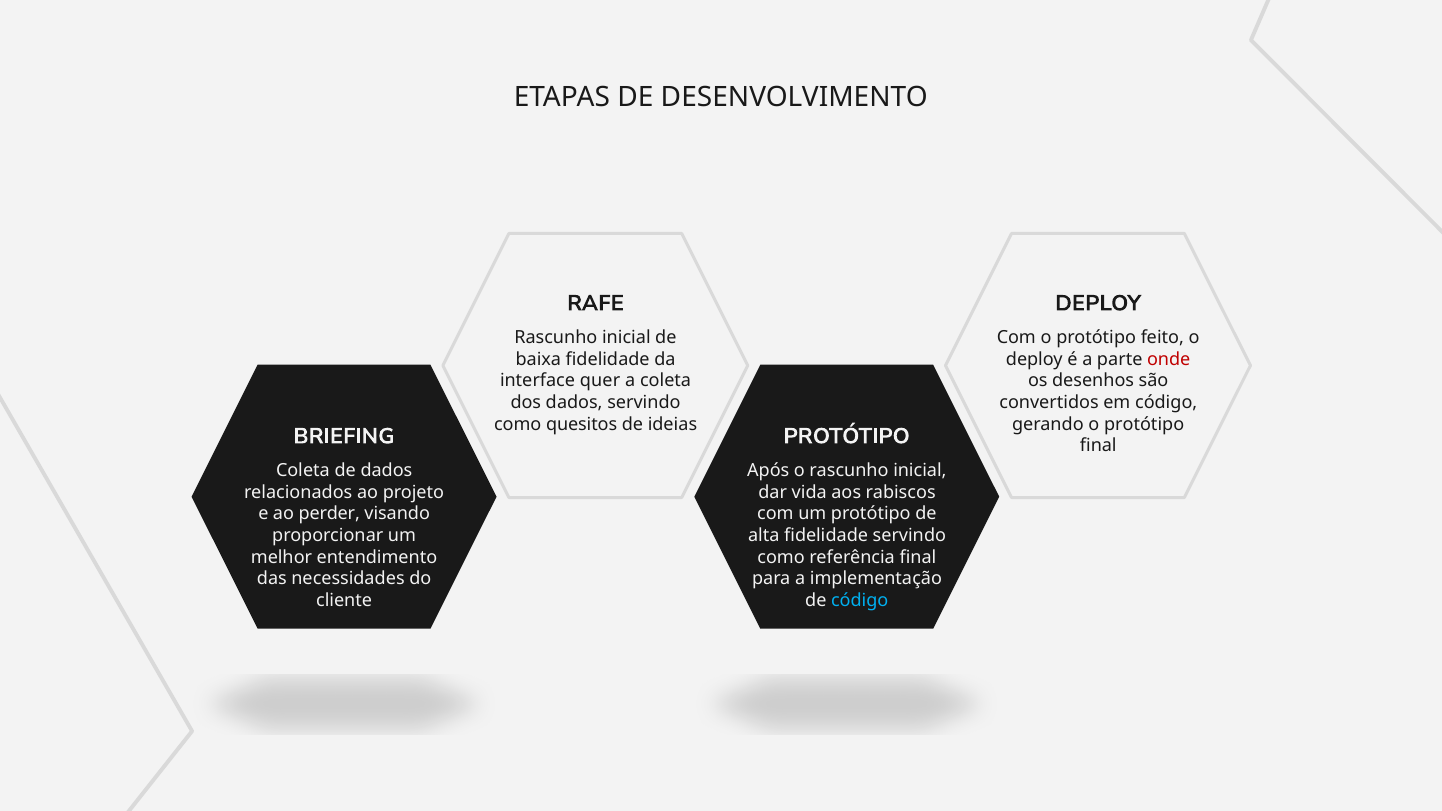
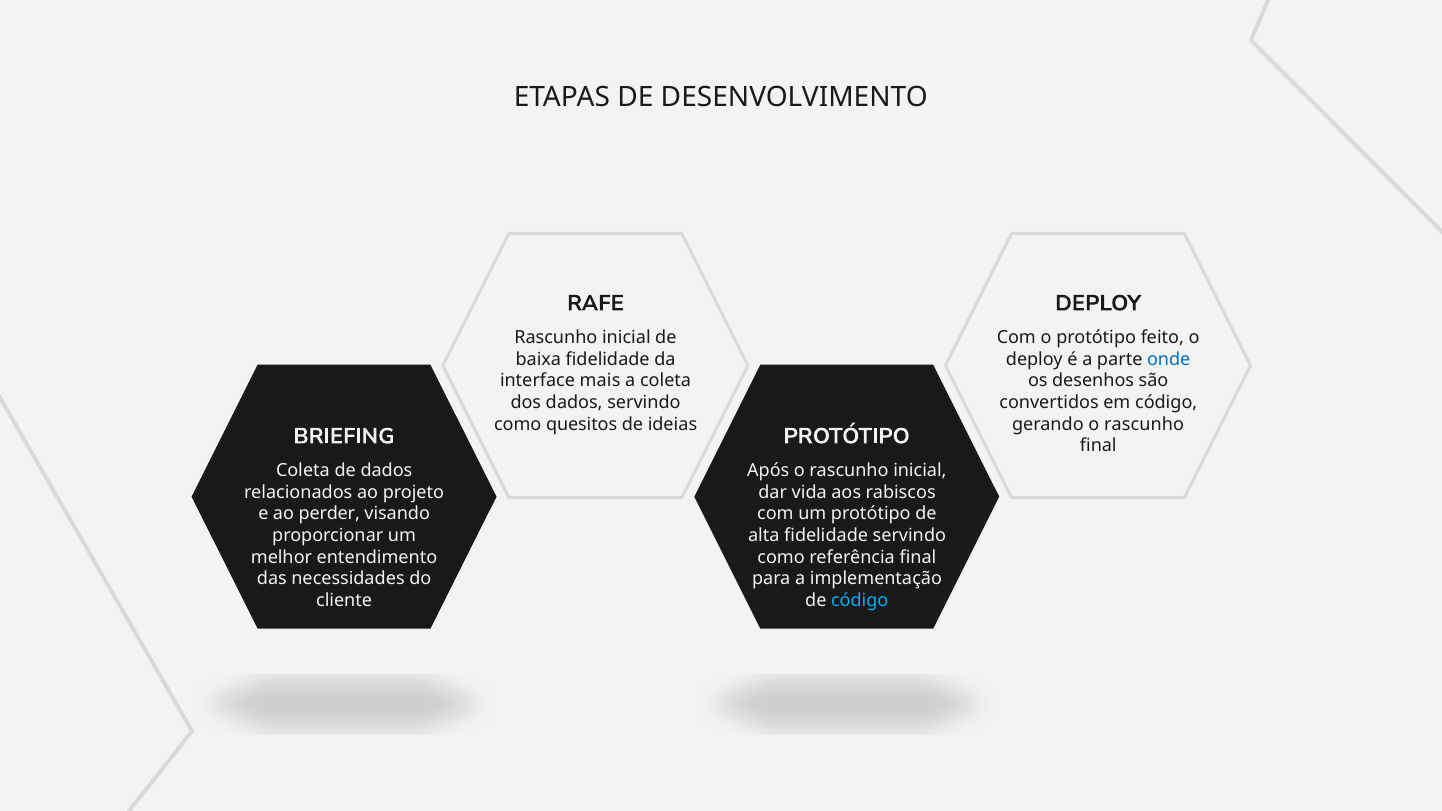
onde colour: red -> blue
quer: quer -> mais
gerando o protótipo: protótipo -> rascunho
